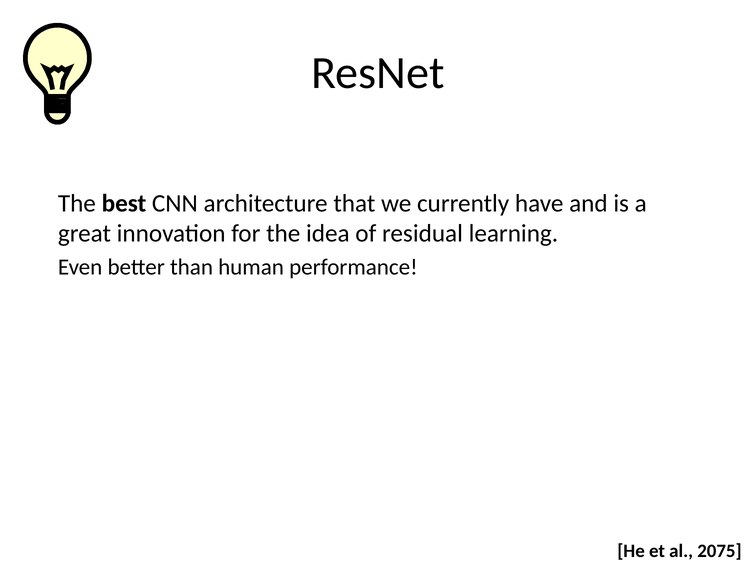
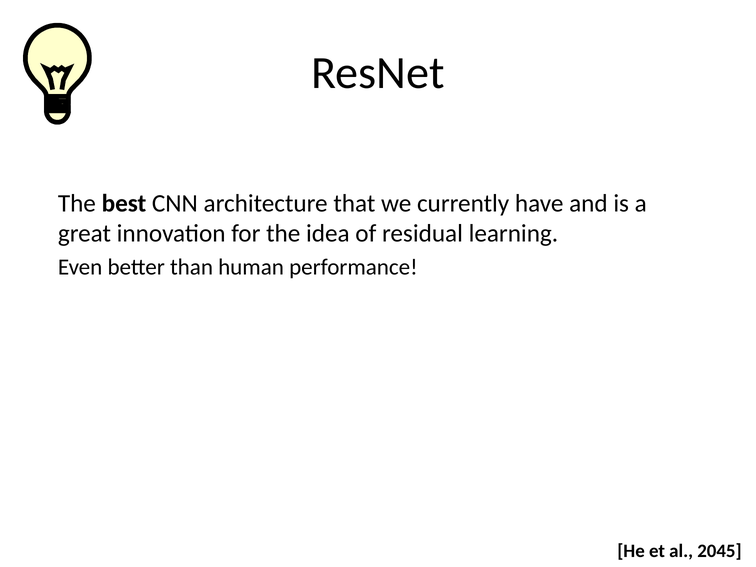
2075: 2075 -> 2045
